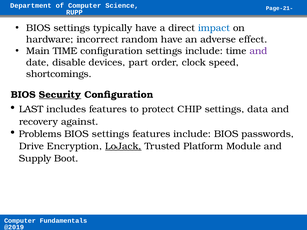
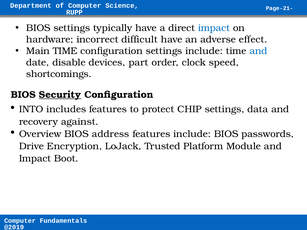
random: random -> difficult
and at (258, 51) colour: purple -> blue
LAST: LAST -> INTO
Problems: Problems -> Overview
settings at (111, 134): settings -> address
LoJack underline: present -> none
Supply at (35, 159): Supply -> Impact
